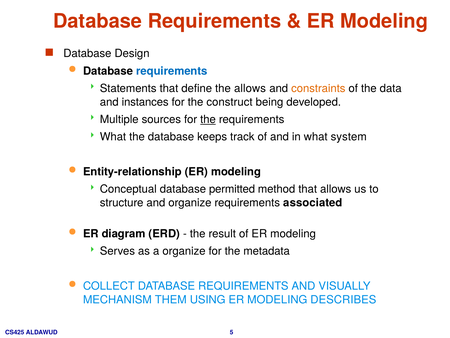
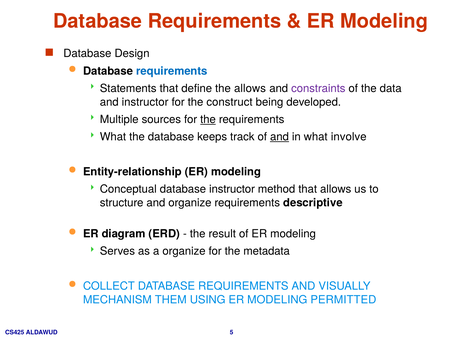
constraints colour: orange -> purple
and instances: instances -> instructor
and at (279, 137) underline: none -> present
system: system -> involve
database permitted: permitted -> instructor
associated: associated -> descriptive
DESCRIBES: DESCRIBES -> PERMITTED
